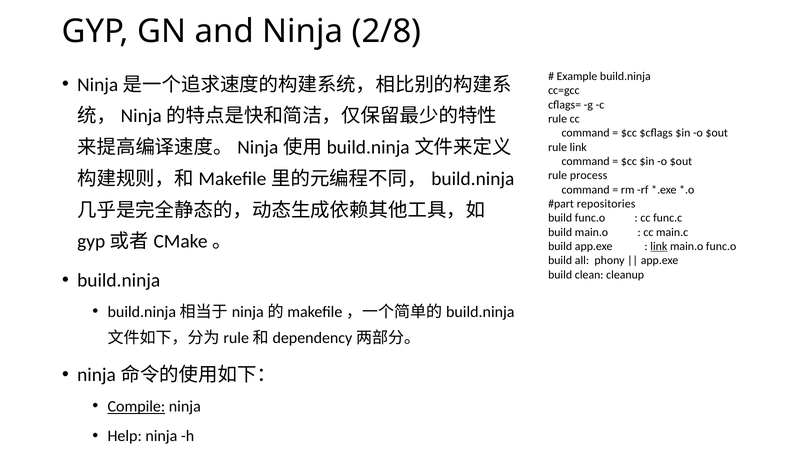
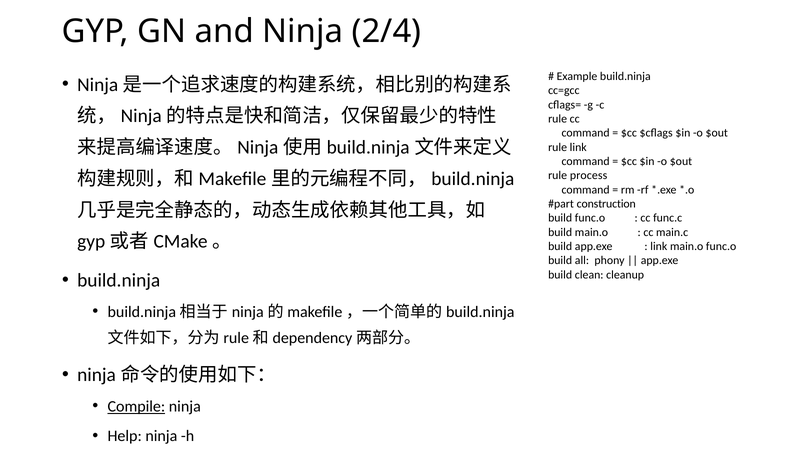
2/8: 2/8 -> 2/4
repositories: repositories -> construction
link at (659, 247) underline: present -> none
